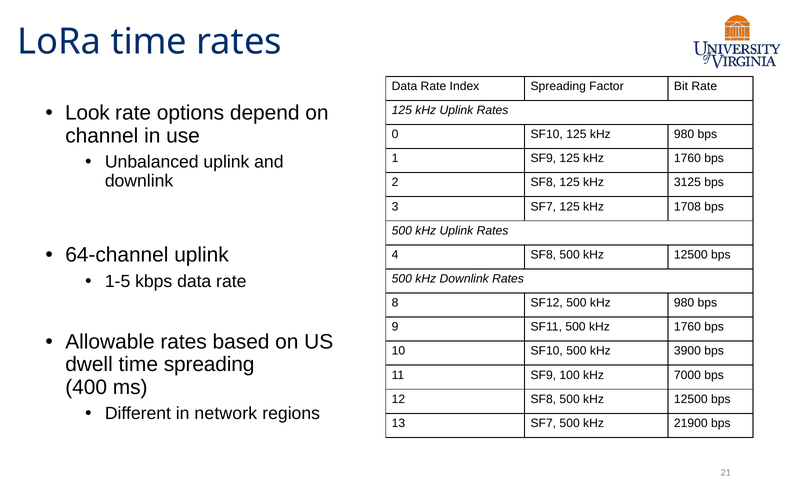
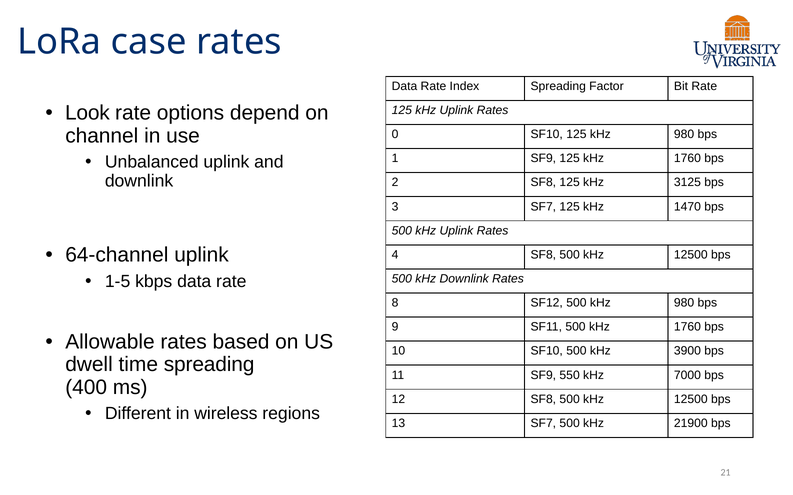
LoRa time: time -> case
1708: 1708 -> 1470
100: 100 -> 550
network: network -> wireless
